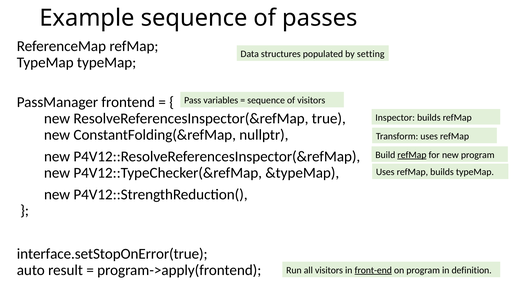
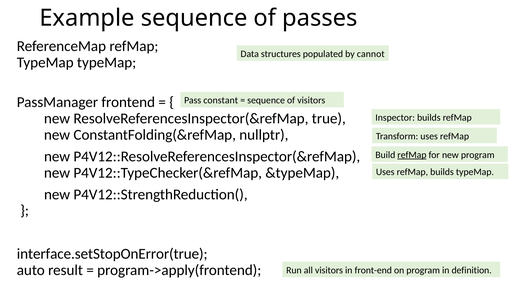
setting: setting -> cannot
variables: variables -> constant
front-end underline: present -> none
